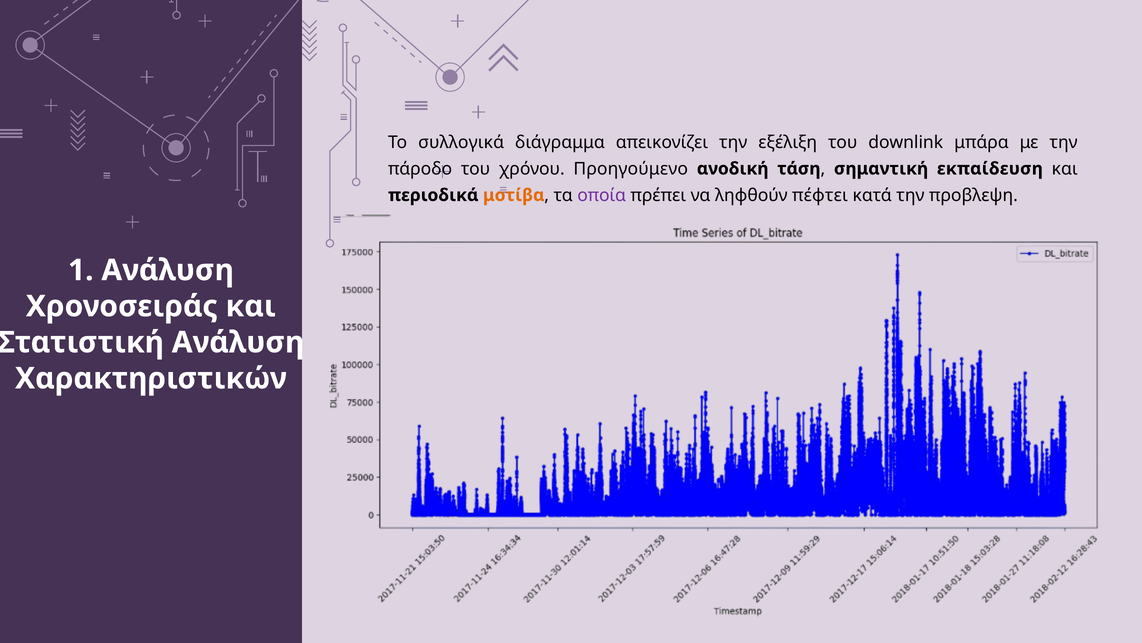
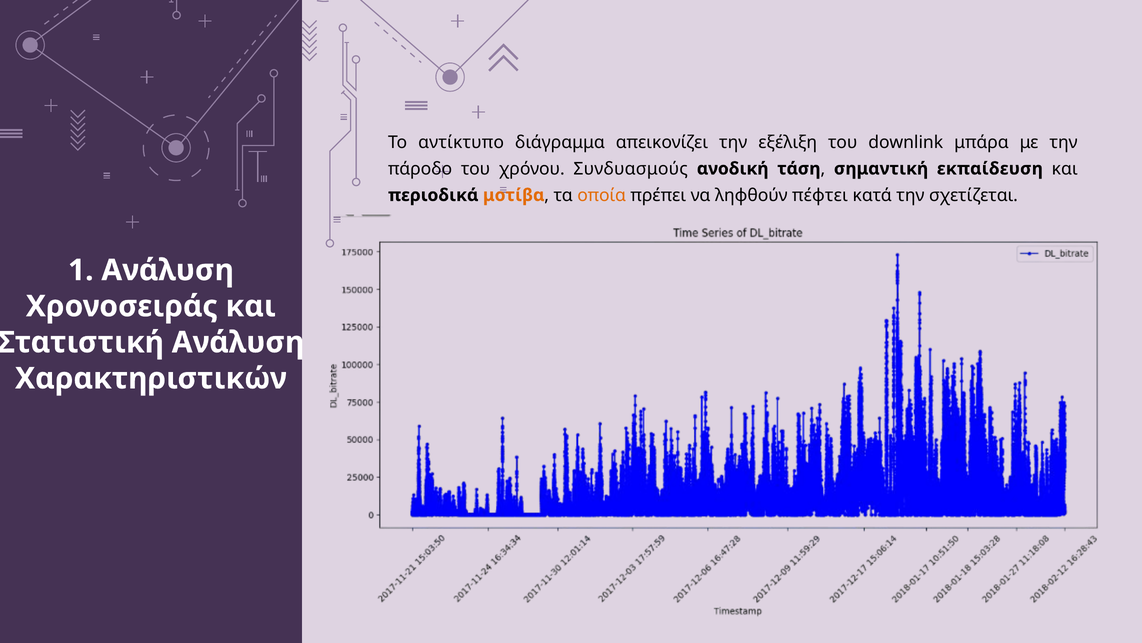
συλλογικά: συλλογικά -> αντίκτυπο
Προηγούμενο: Προηγούμενο -> Συνδυασμούς
οποία colour: purple -> orange
προβλεψη: προβλεψη -> σχετίζεται
